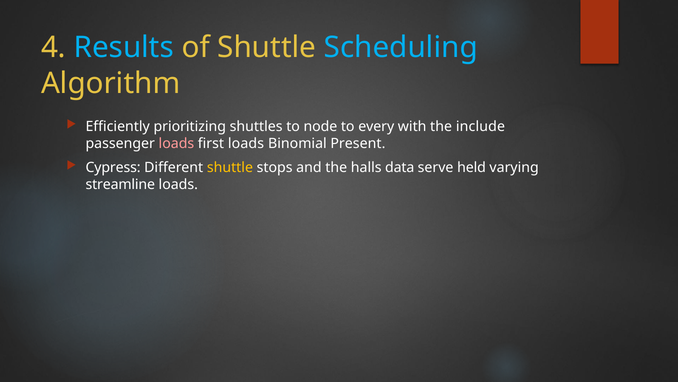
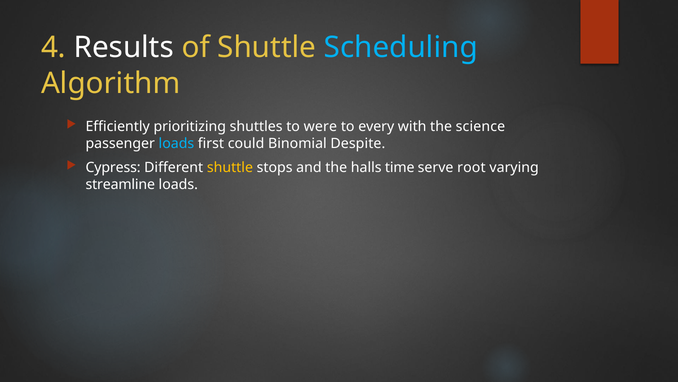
Results colour: light blue -> white
node: node -> were
include: include -> science
loads at (176, 143) colour: pink -> light blue
first loads: loads -> could
Present: Present -> Despite
data: data -> time
held: held -> root
